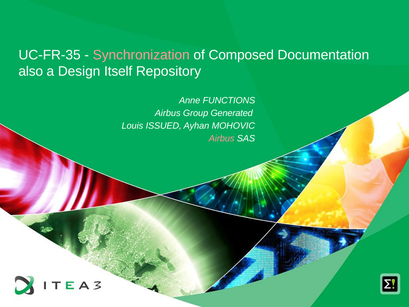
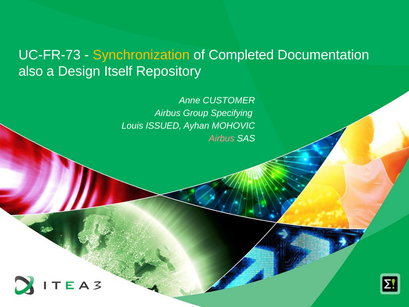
UC-FR-35: UC-FR-35 -> UC-FR-73
Synchronization colour: pink -> yellow
Composed: Composed -> Completed
FUNCTIONS: FUNCTIONS -> CUSTOMER
Generated: Generated -> Specifying
